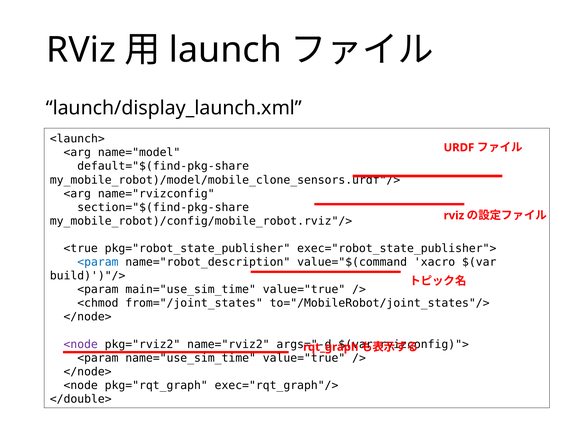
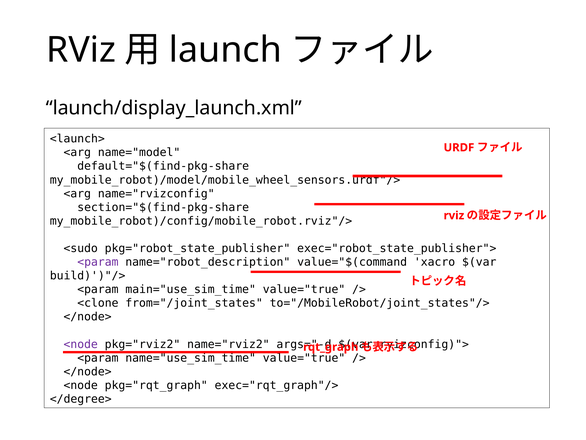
my_mobile_robot)/model/mobile_clone_sensors.urdf"/>: my_mobile_robot)/model/mobile_clone_sensors.urdf"/> -> my_mobile_robot)/model/mobile_wheel_sensors.urdf"/>
<true: <true -> <sudo
<param at (98, 262) colour: blue -> purple
<chmod: <chmod -> <clone
</double>: </double> -> </degree>
